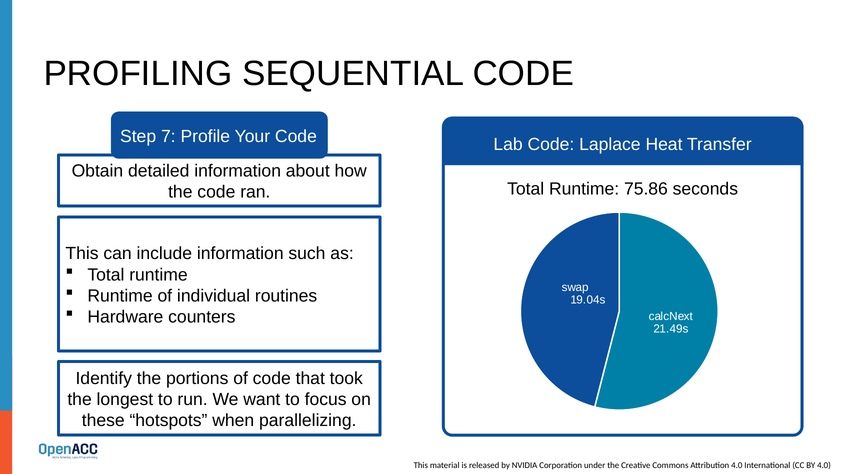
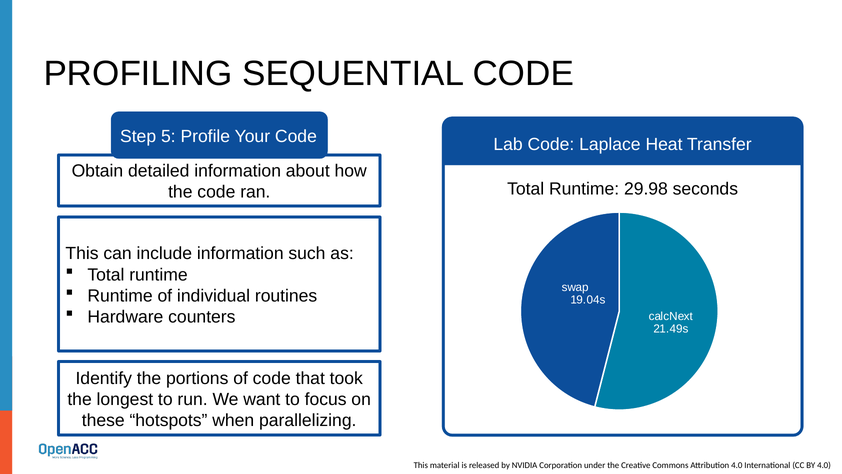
7: 7 -> 5
75.86: 75.86 -> 29.98
